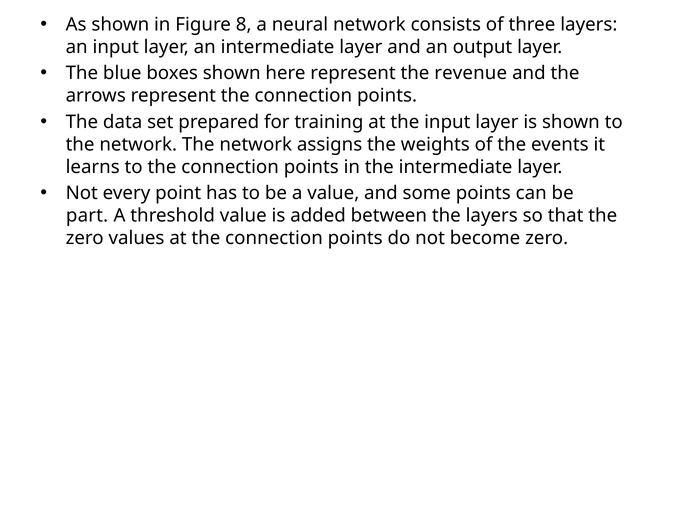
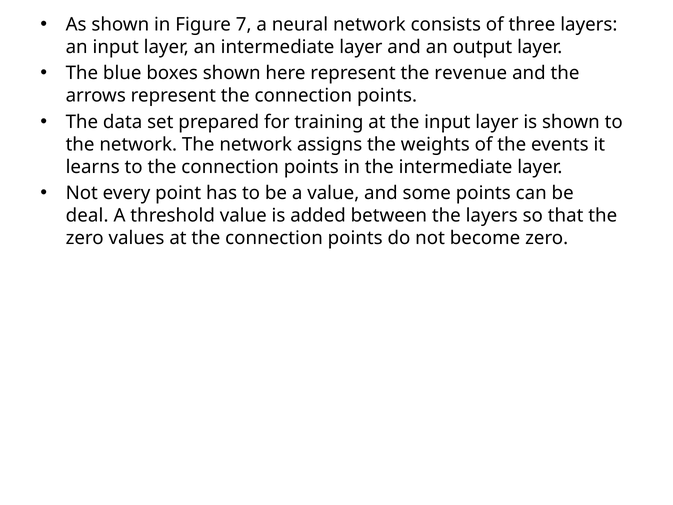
8: 8 -> 7
part: part -> deal
